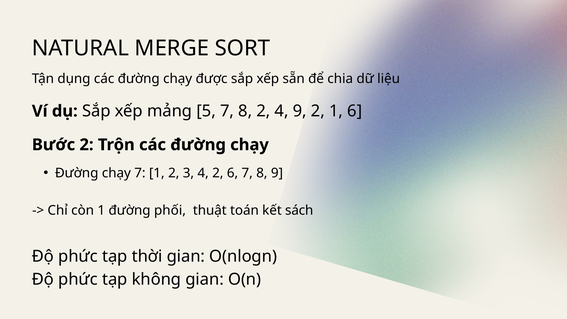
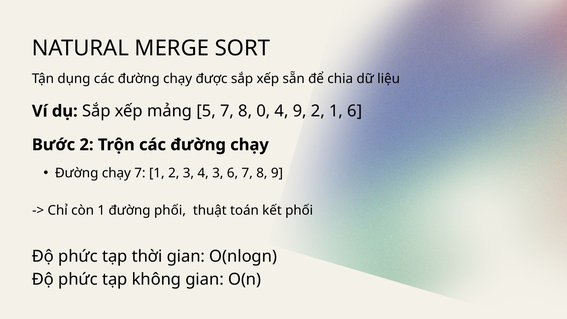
8 2: 2 -> 0
4 2: 2 -> 3
kết sách: sách -> phối
